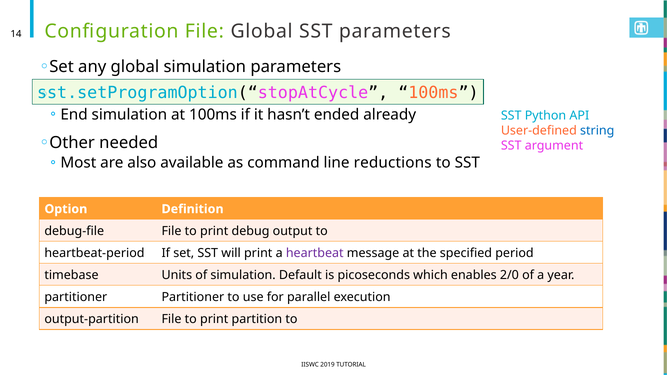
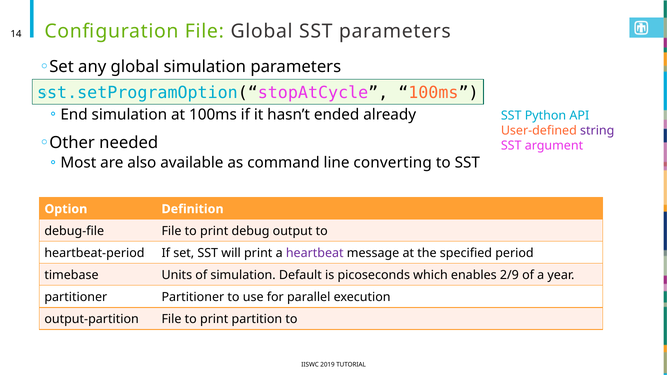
string colour: blue -> purple
reductions: reductions -> converting
2/0: 2/0 -> 2/9
